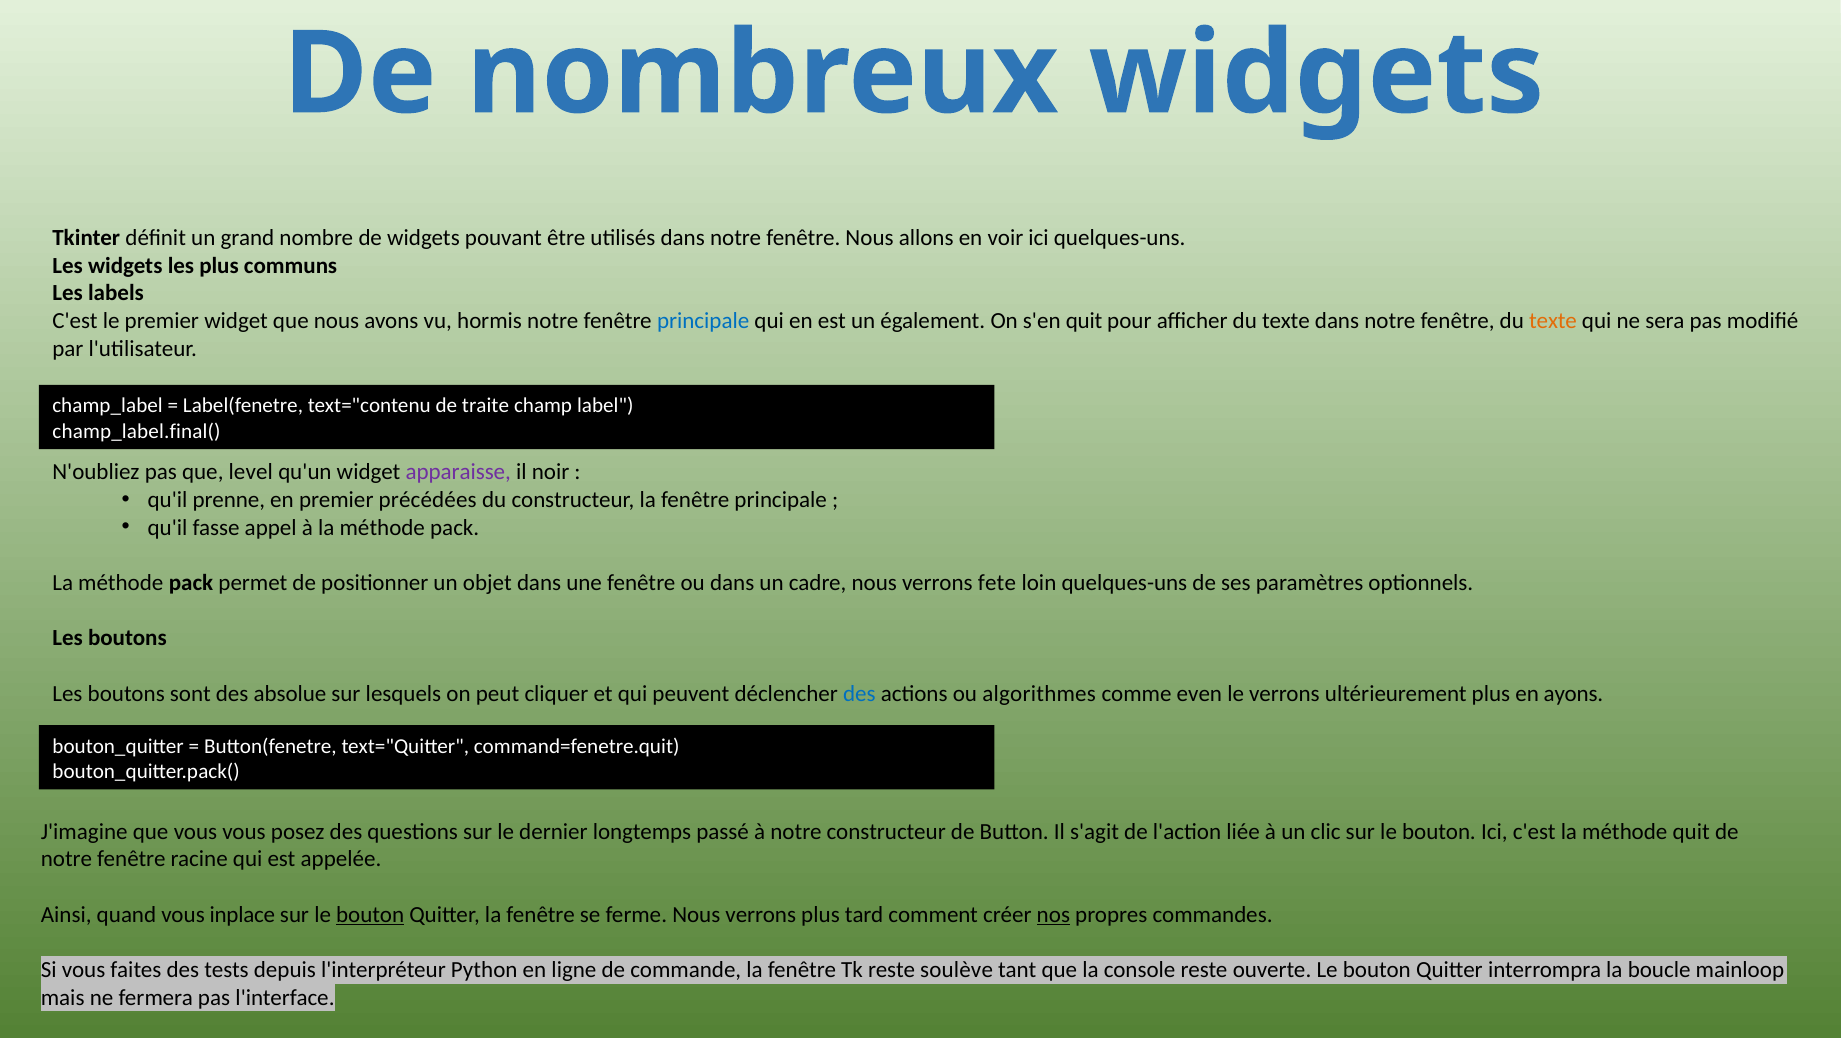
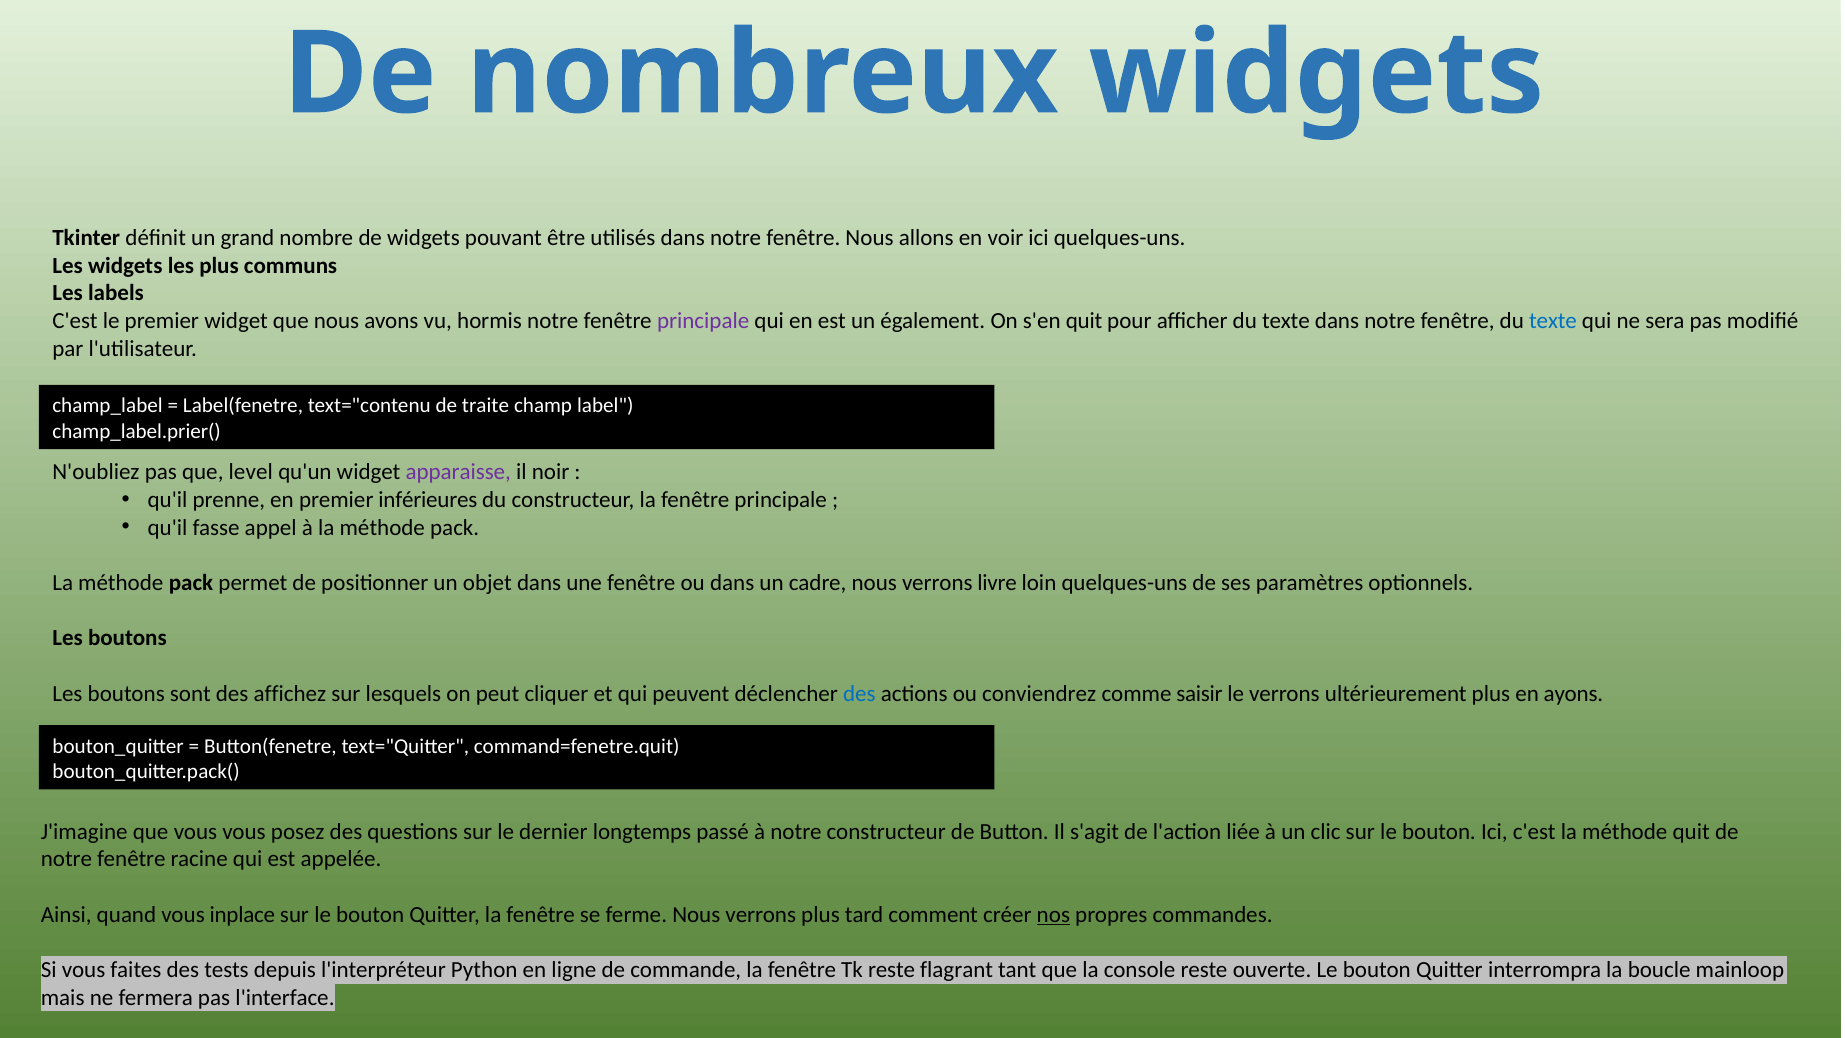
principale at (703, 321) colour: blue -> purple
texte at (1553, 321) colour: orange -> blue
champ_label.final(: champ_label.final( -> champ_label.prier(
précédées: précédées -> inférieures
fete: fete -> livre
absolue: absolue -> affichez
algorithmes: algorithmes -> conviendrez
even: even -> saisir
bouton at (370, 914) underline: present -> none
soulève: soulève -> flagrant
